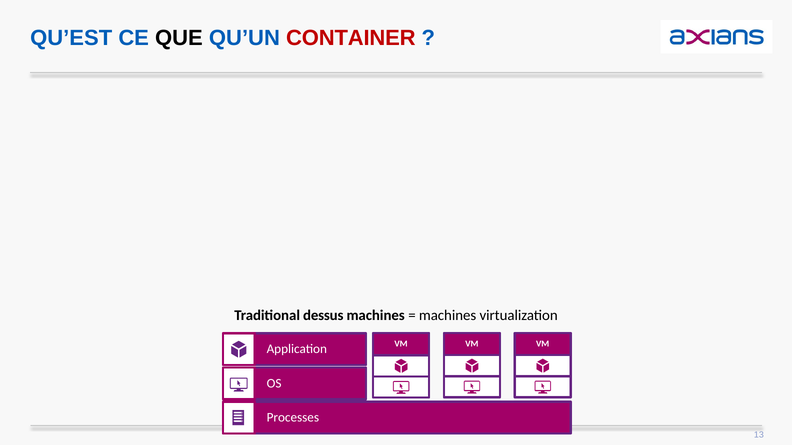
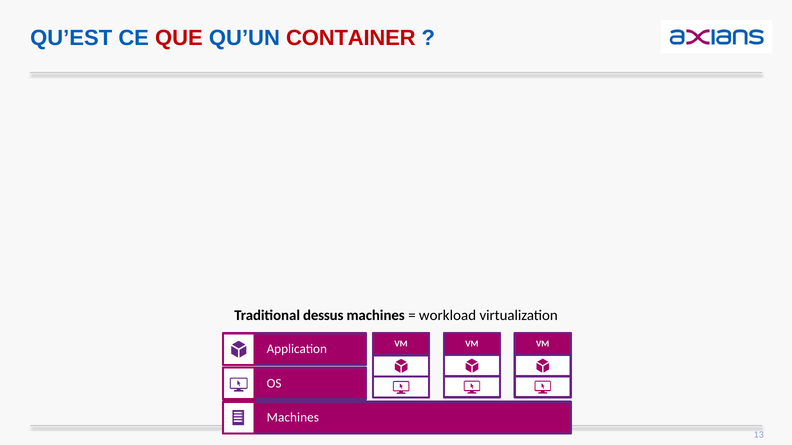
QUE colour: black -> red
machines at (448, 315): machines -> workload
Processes at (293, 418): Processes -> Machines
